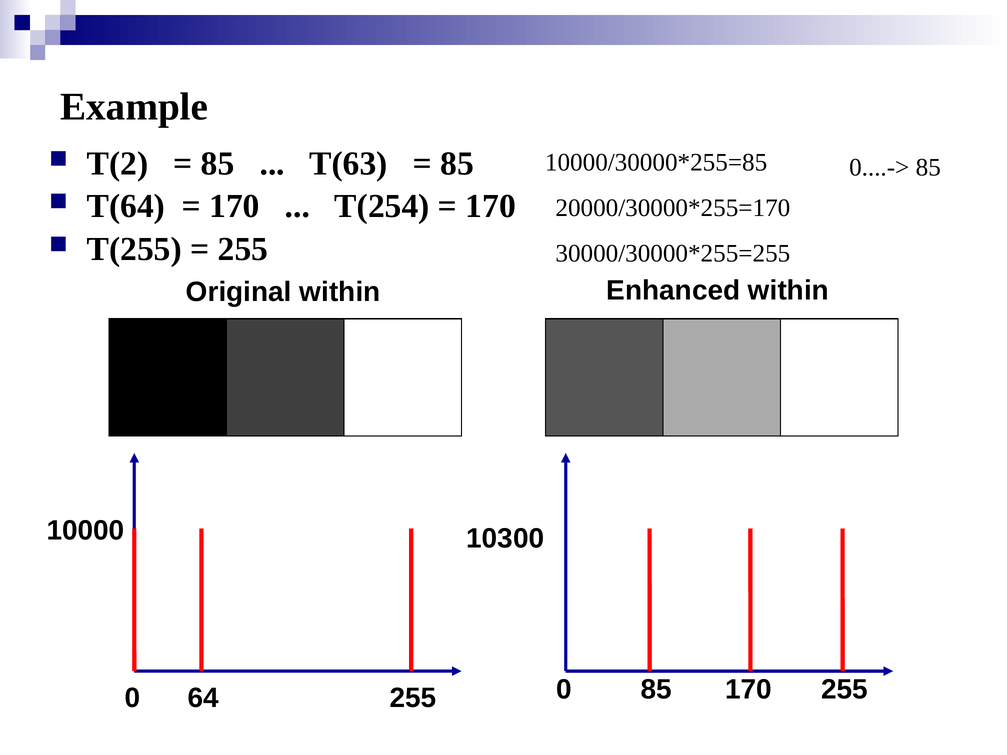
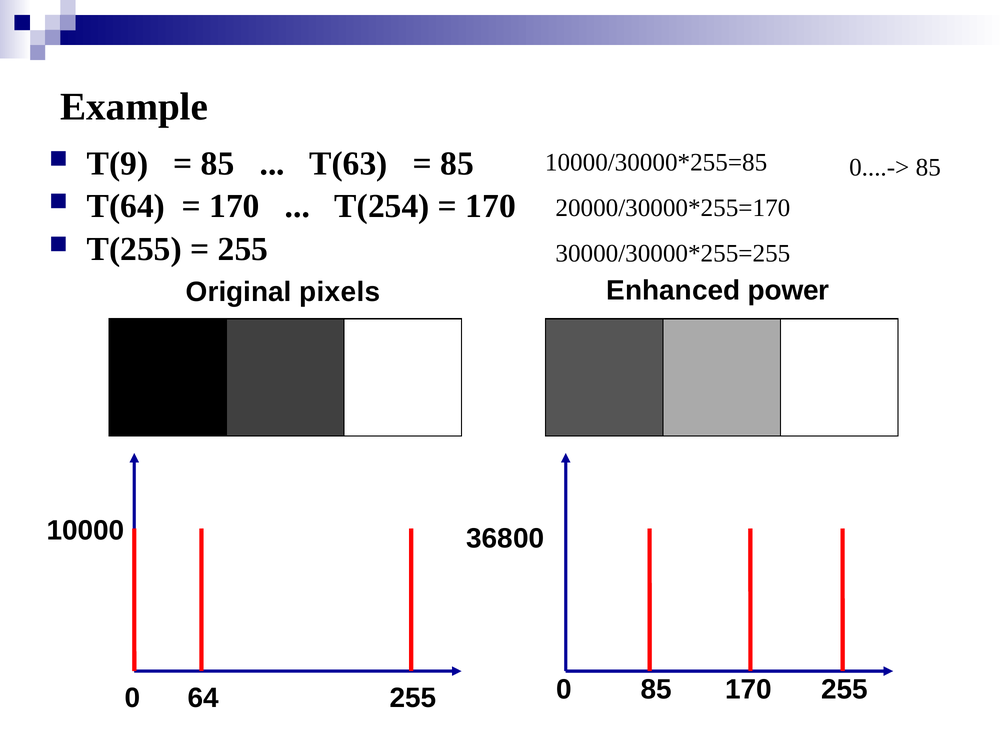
T(2: T(2 -> T(9
Original within: within -> pixels
Enhanced within: within -> power
10300: 10300 -> 36800
